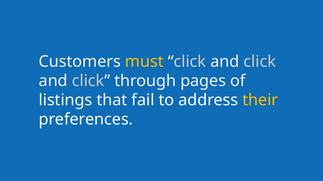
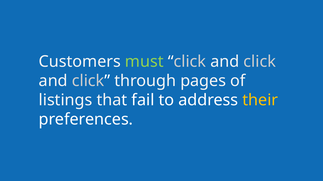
must colour: yellow -> light green
